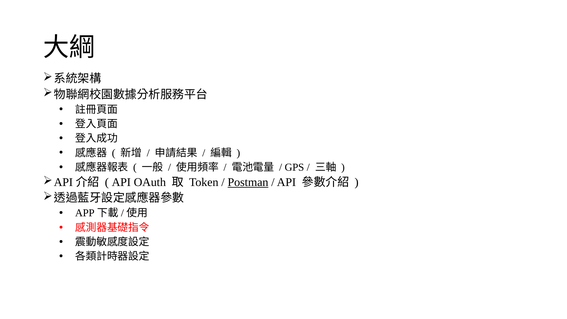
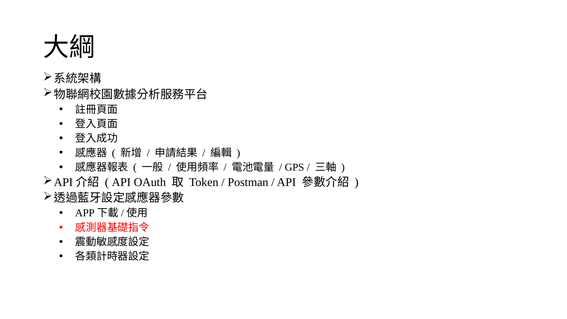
Postman underline: present -> none
